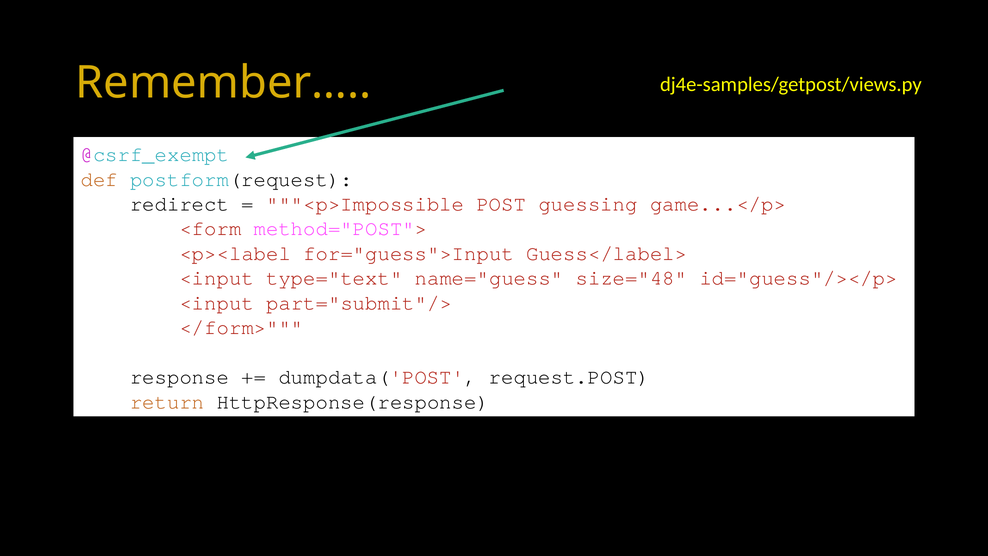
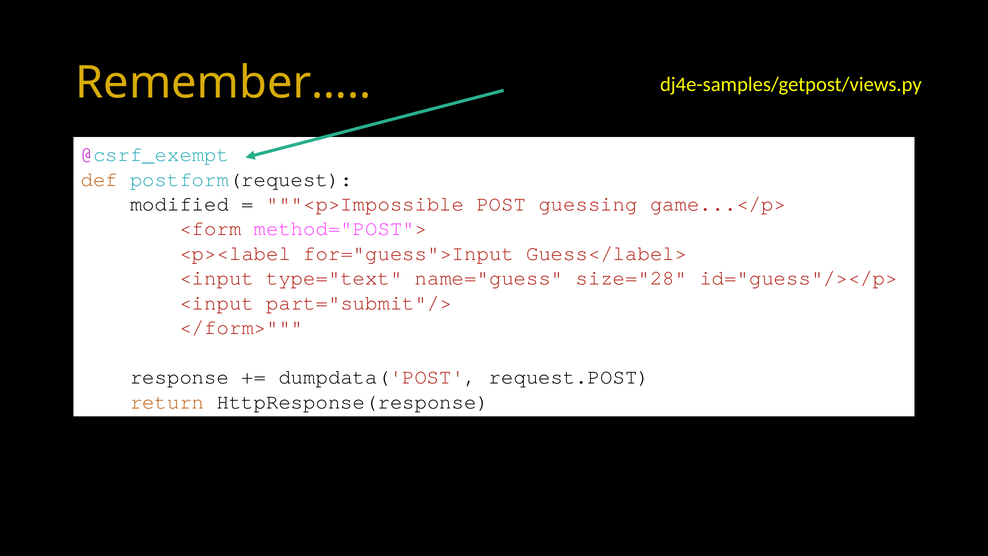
redirect: redirect -> modified
size="48: size="48 -> size="28
